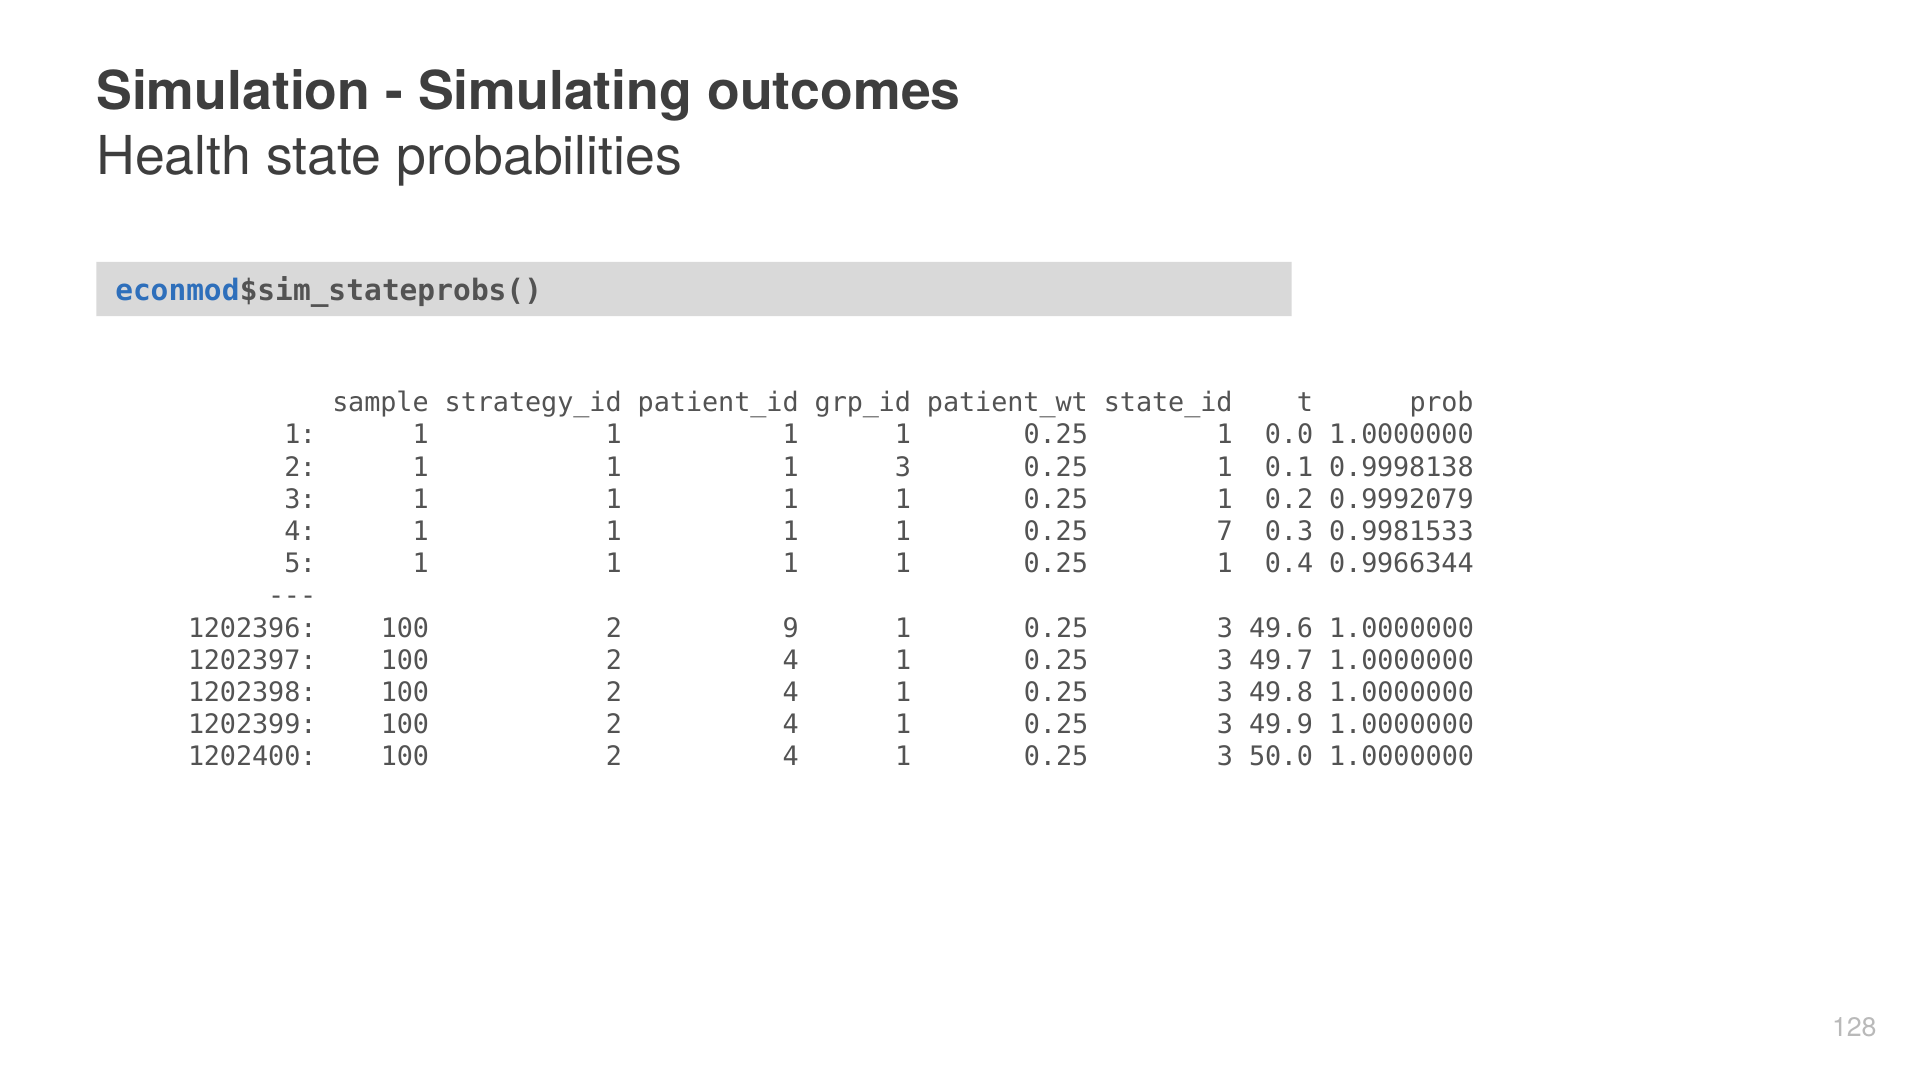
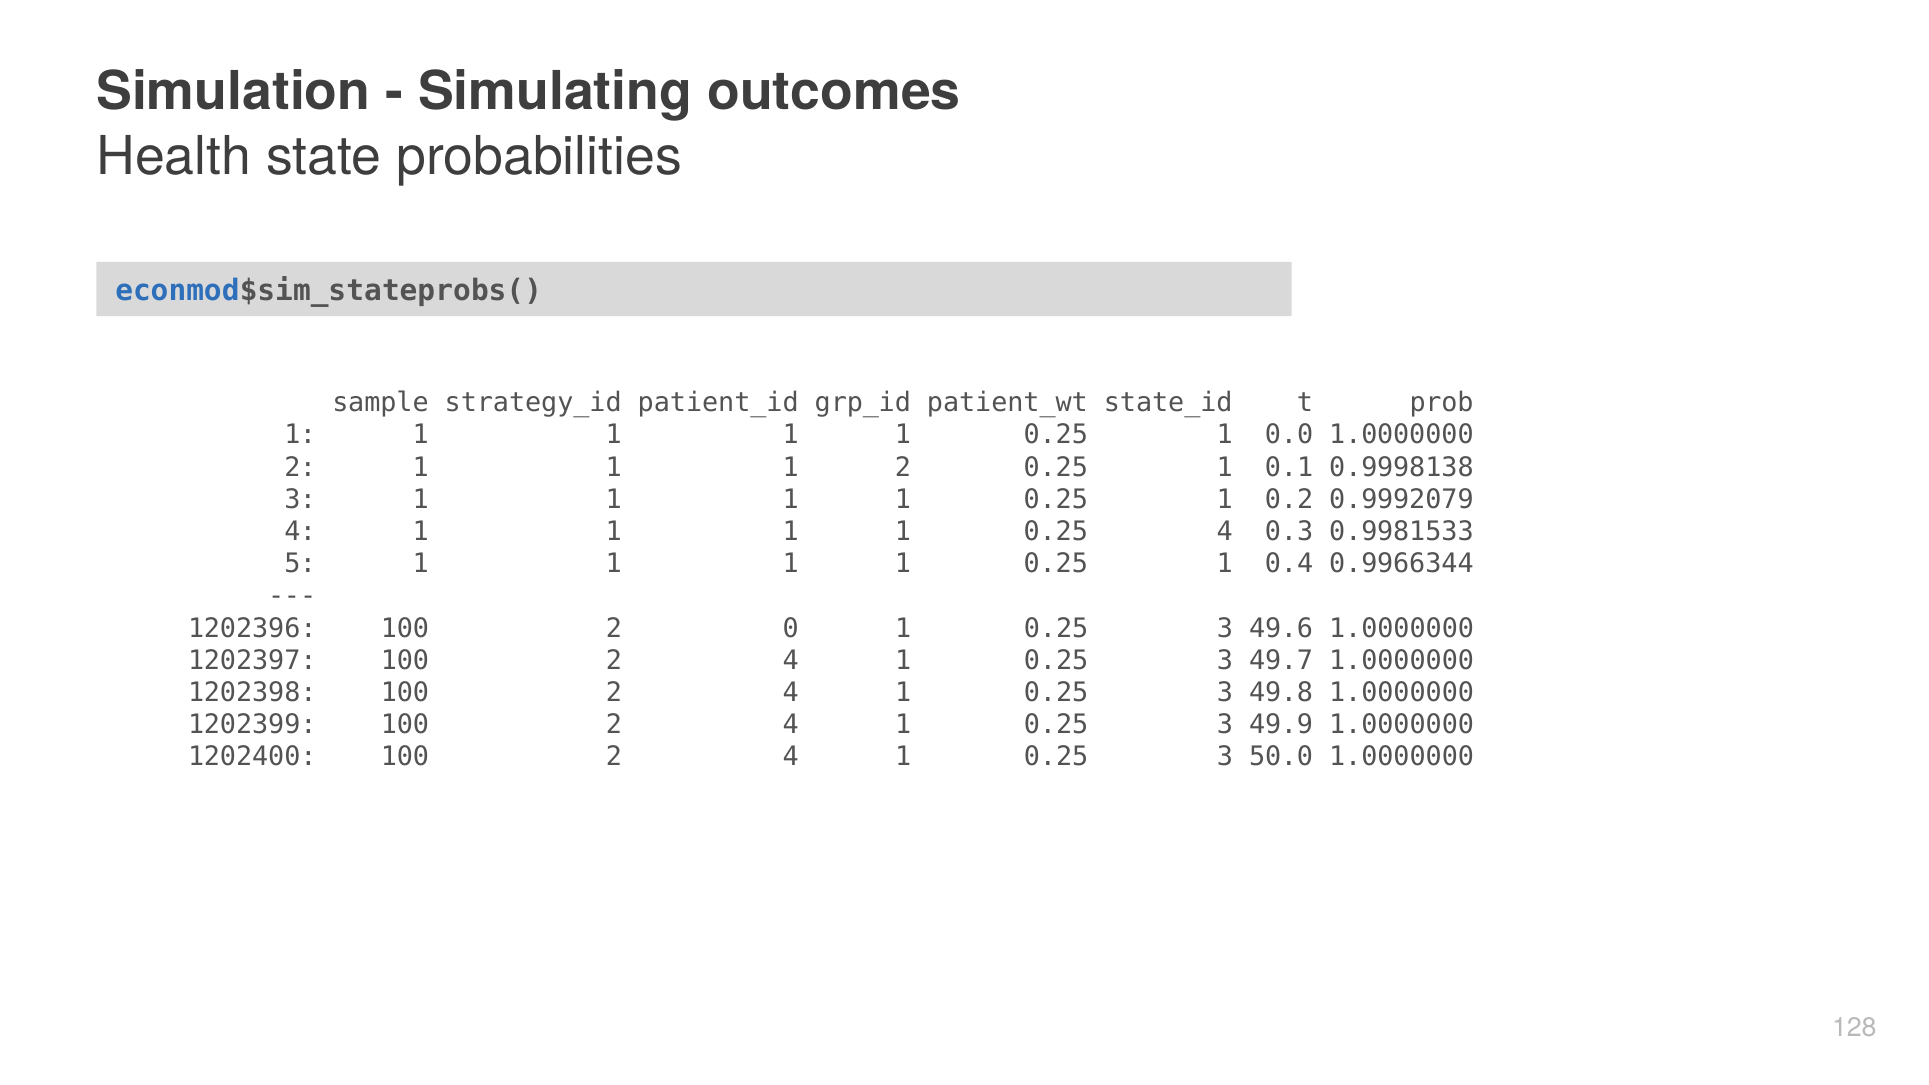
1 3: 3 -> 2
0.25 7: 7 -> 4
9: 9 -> 0
